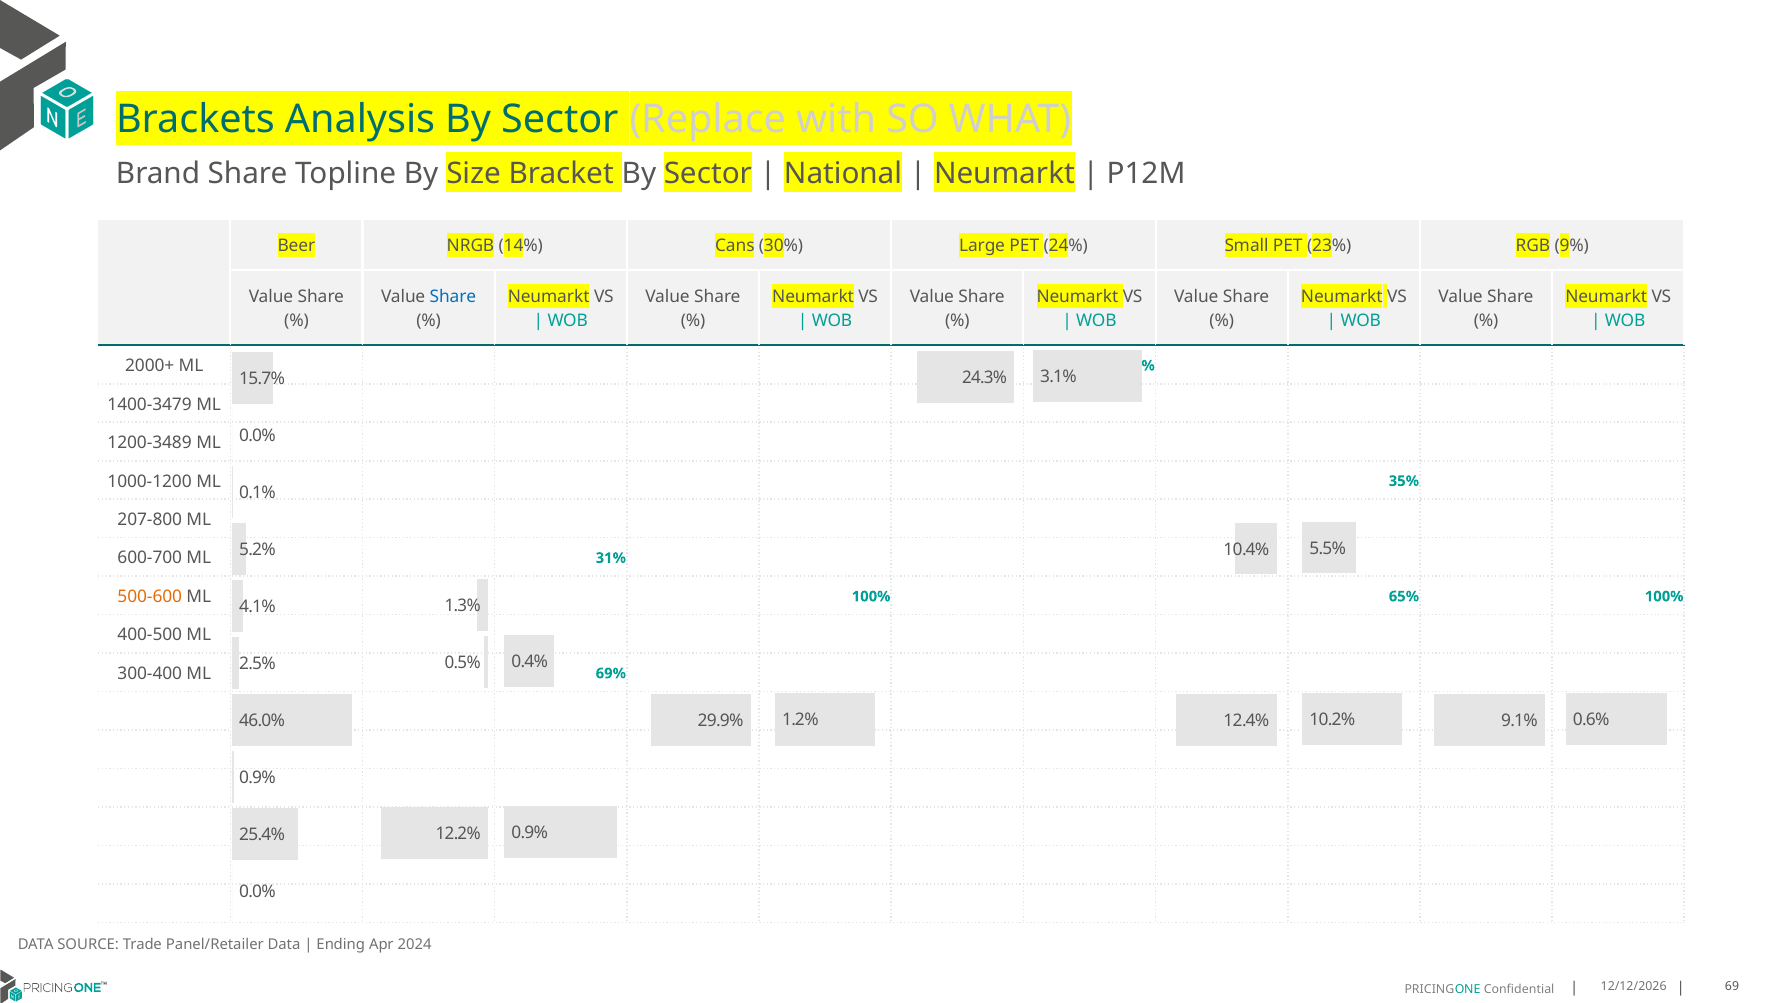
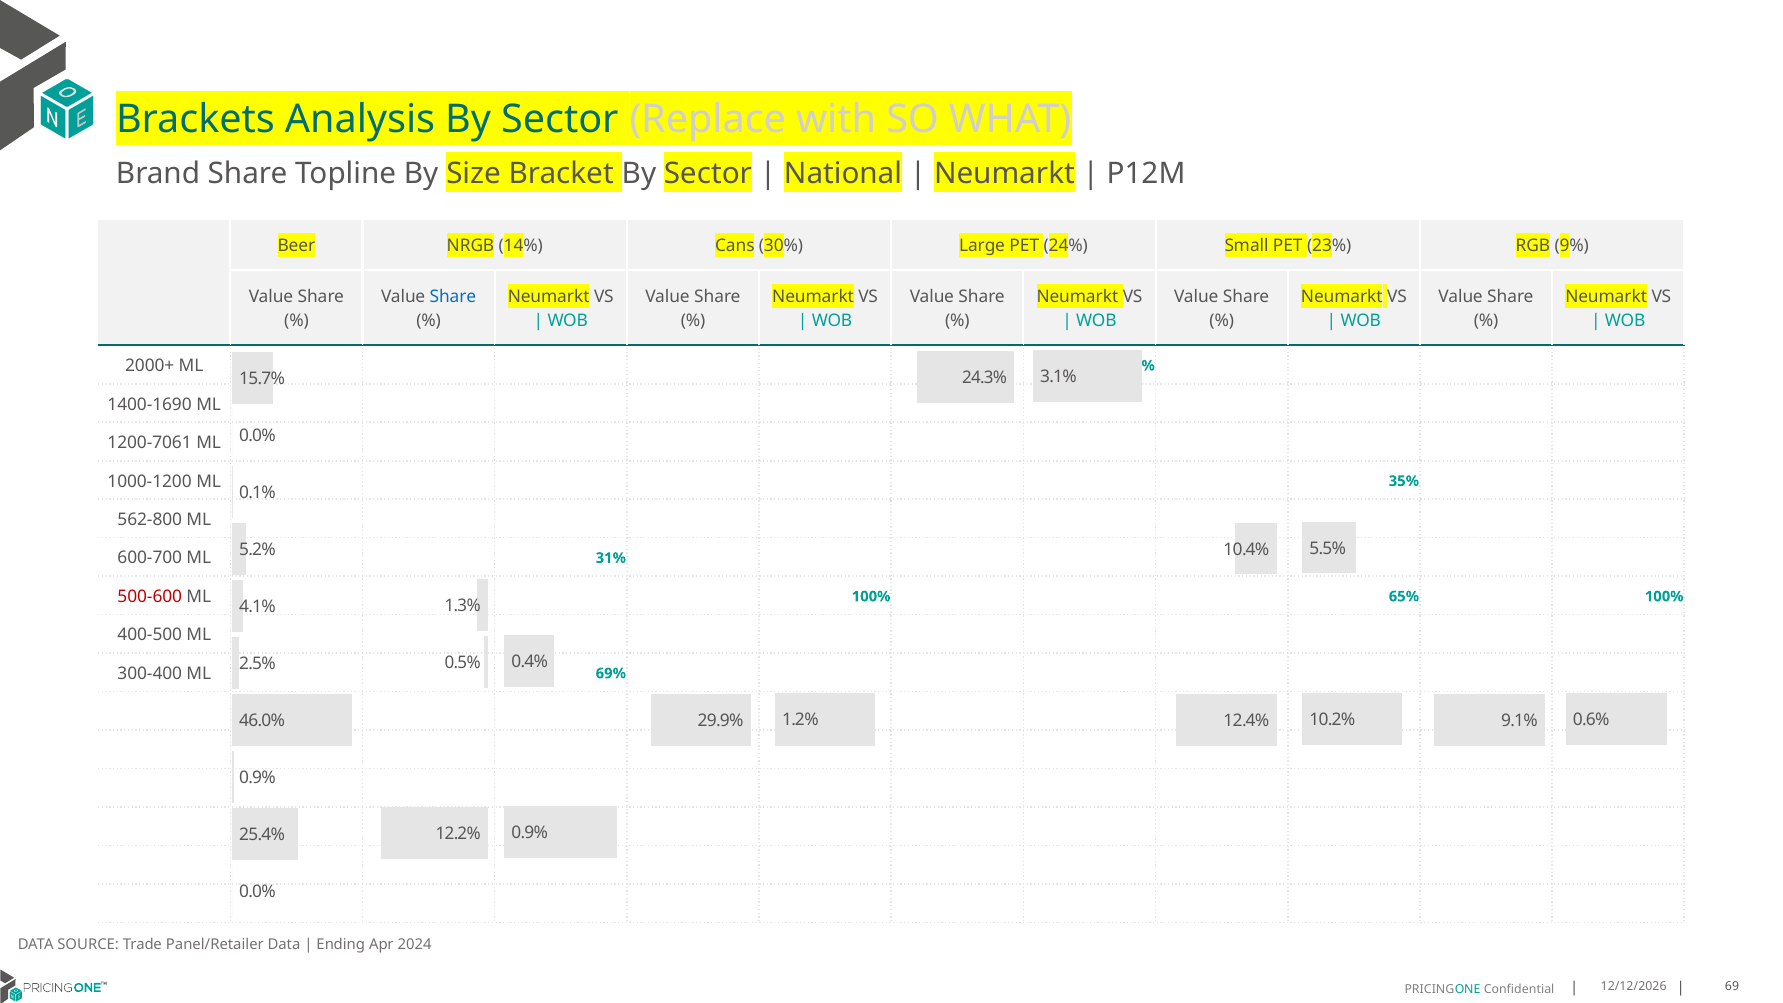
1400-3479: 1400-3479 -> 1400-1690
1200-3489: 1200-3489 -> 1200-7061
207-800: 207-800 -> 562-800
500-600 colour: orange -> red
